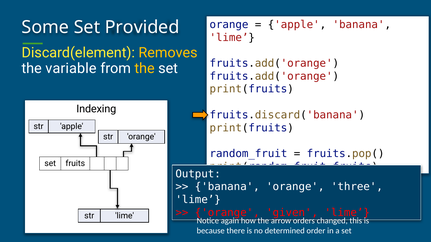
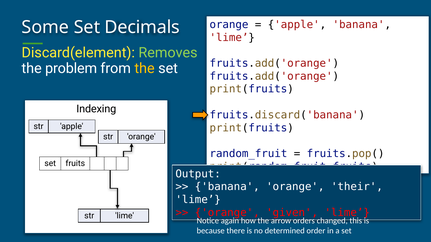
Provided: Provided -> Decimals
Removes colour: yellow -> light green
variable: variable -> problem
three: three -> their
